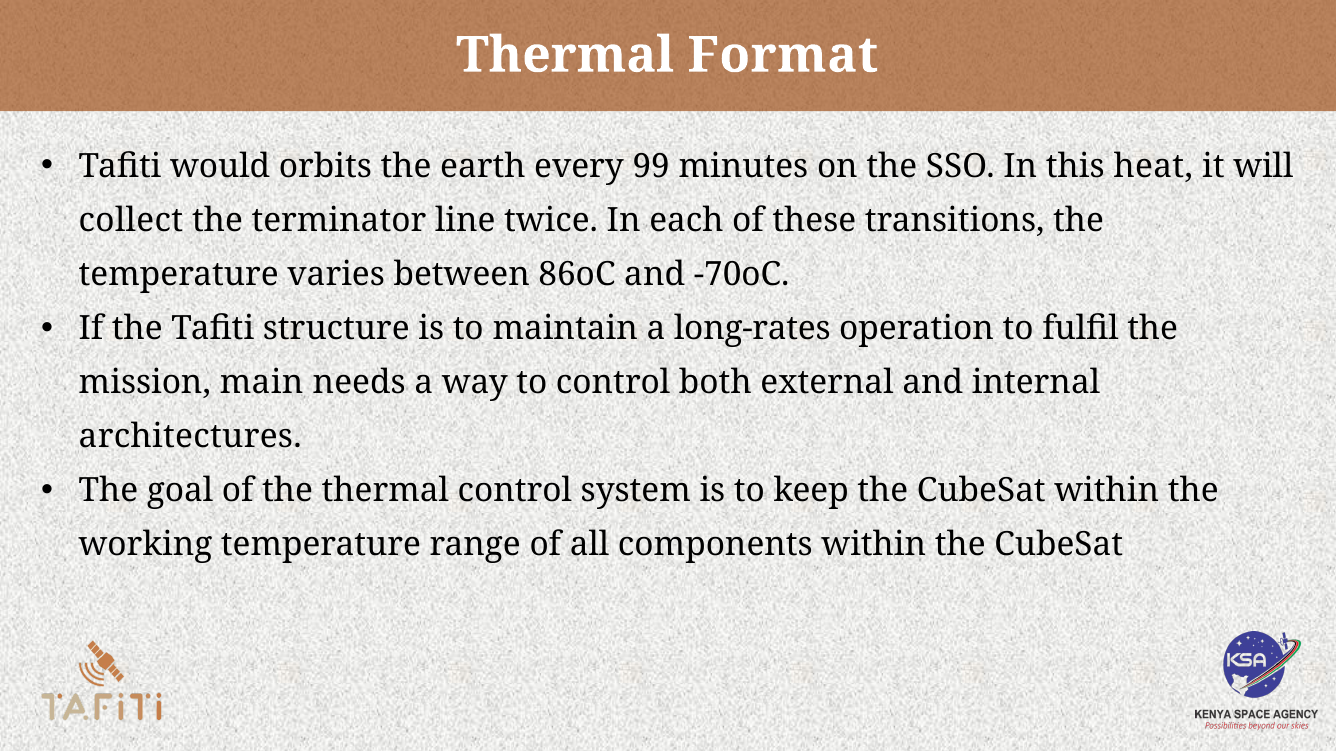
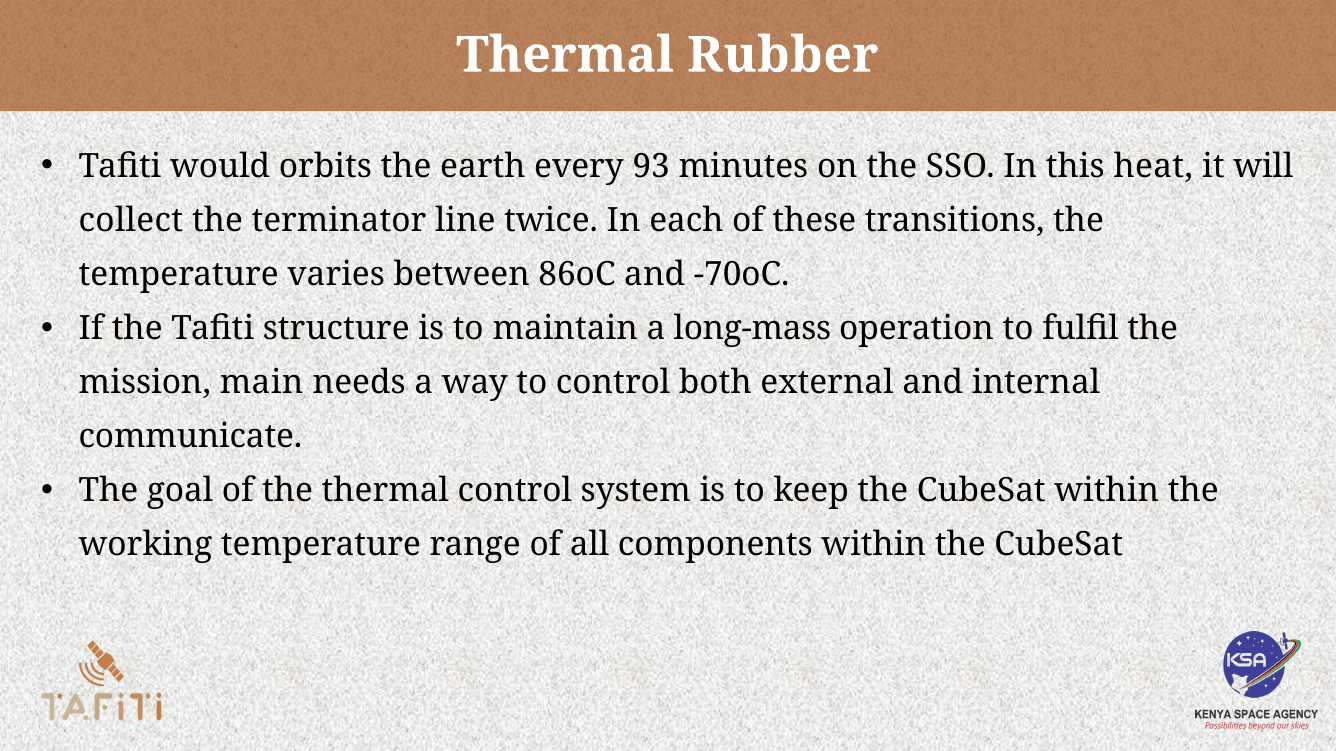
Format: Format -> Rubber
99: 99 -> 93
long-rates: long-rates -> long-mass
architectures: architectures -> communicate
